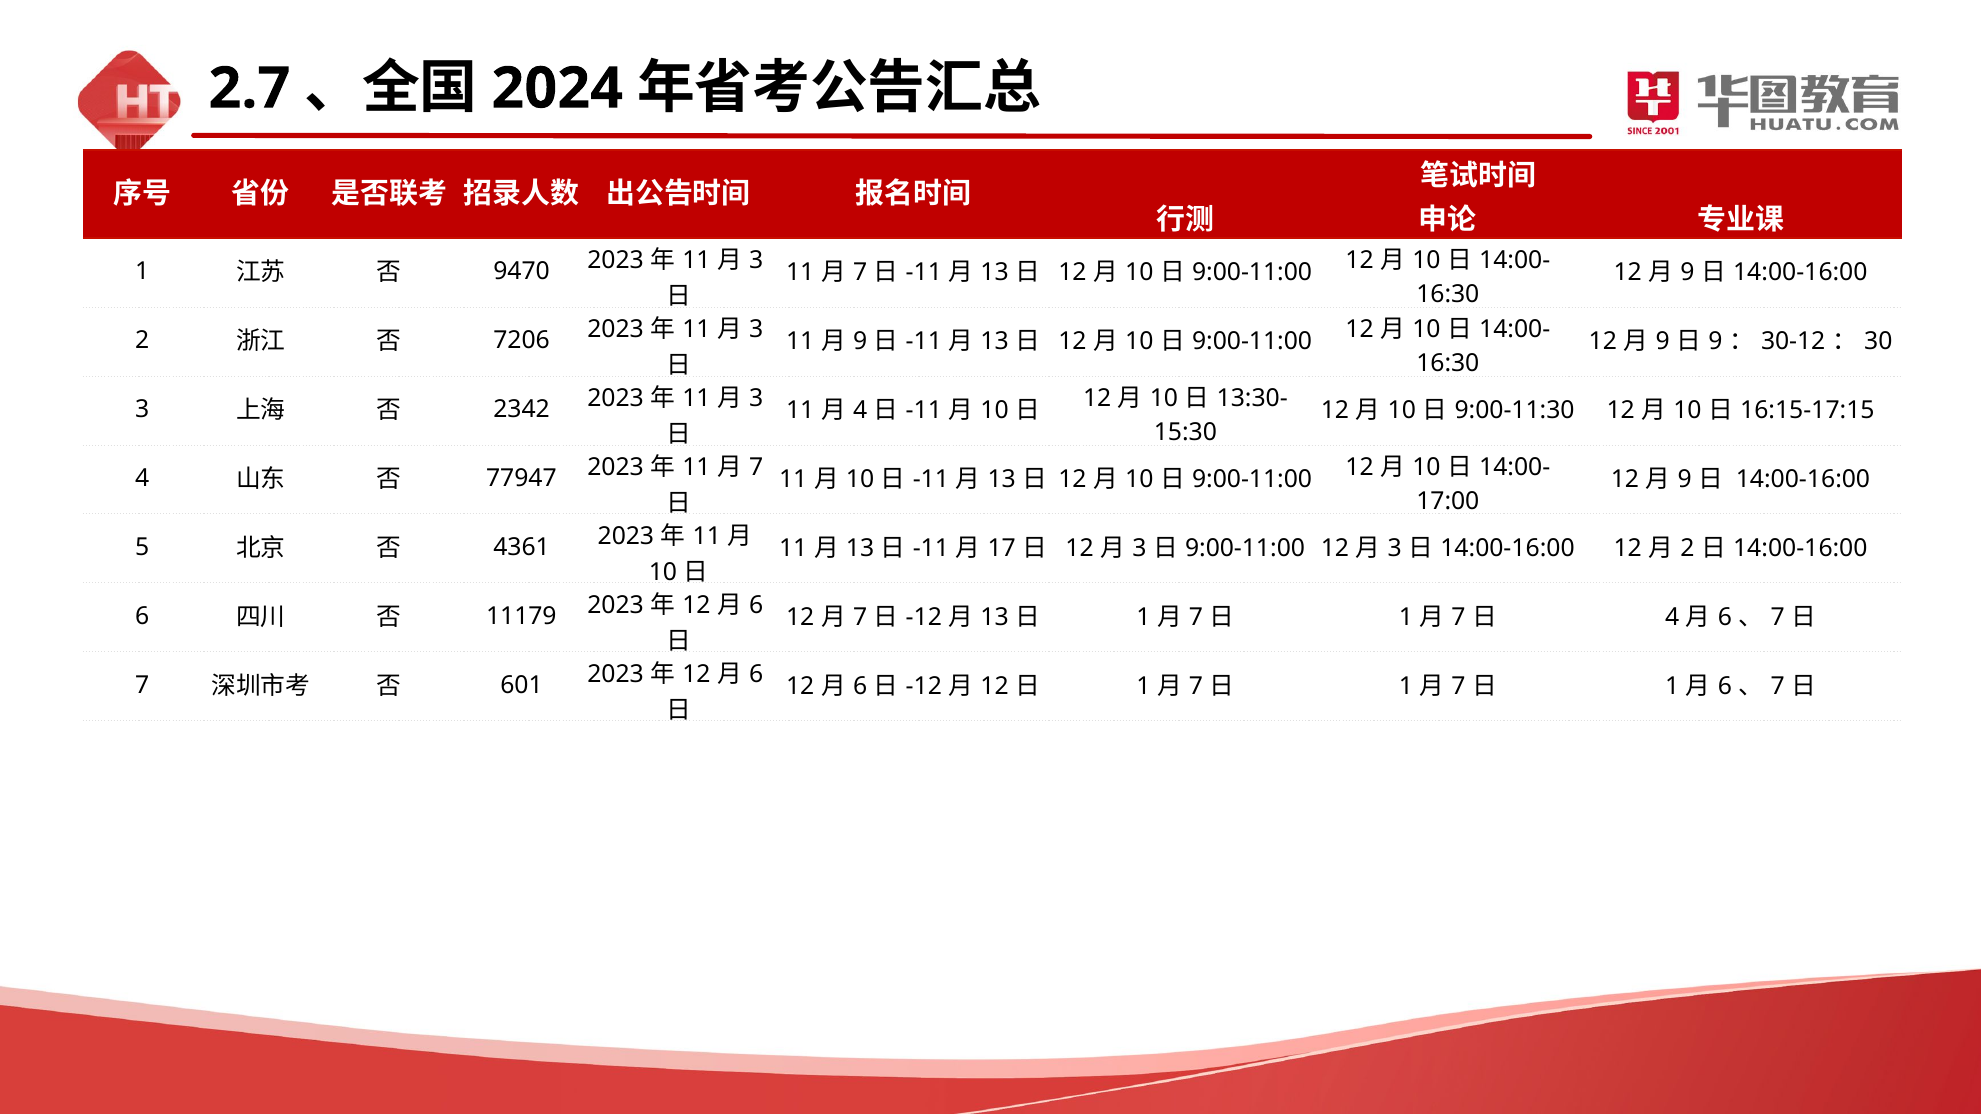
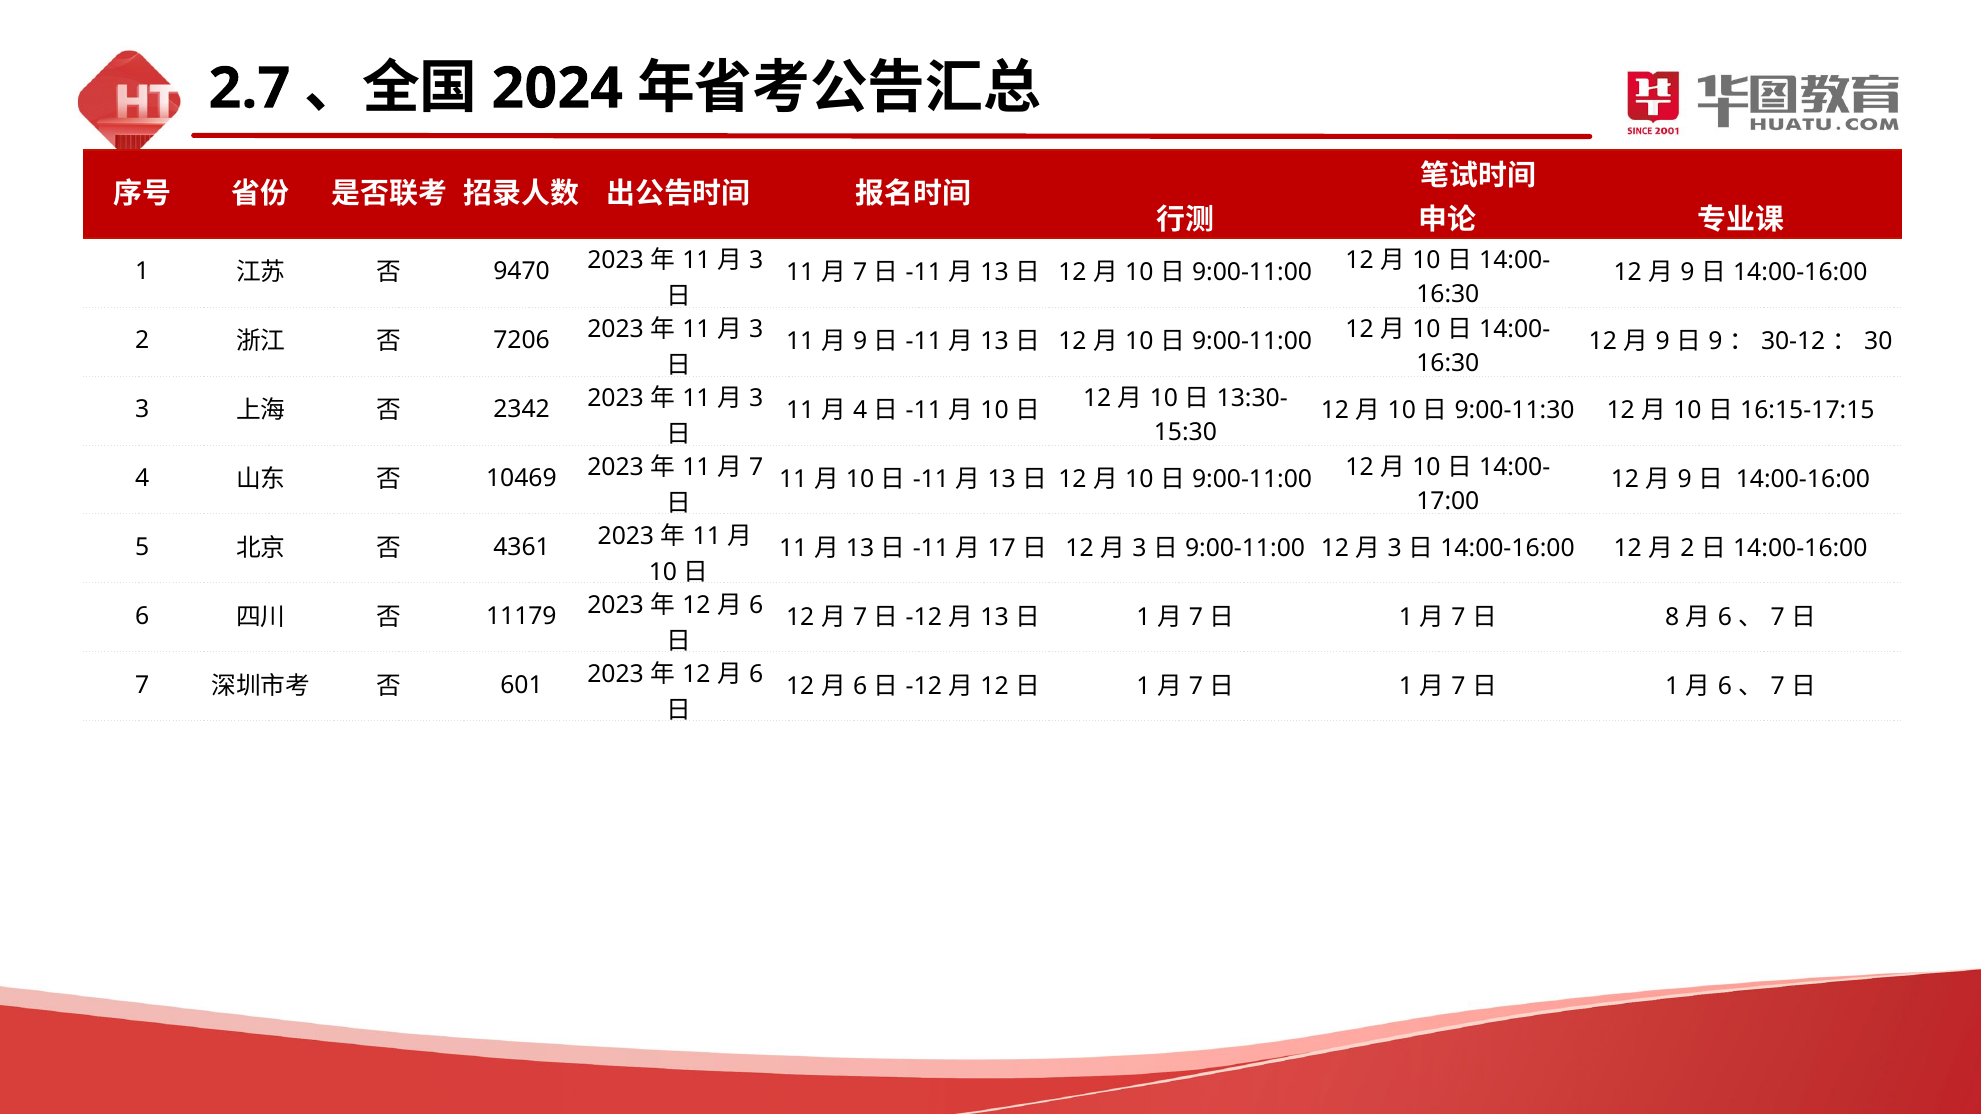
77947: 77947 -> 10469
4 at (1672, 617): 4 -> 8
